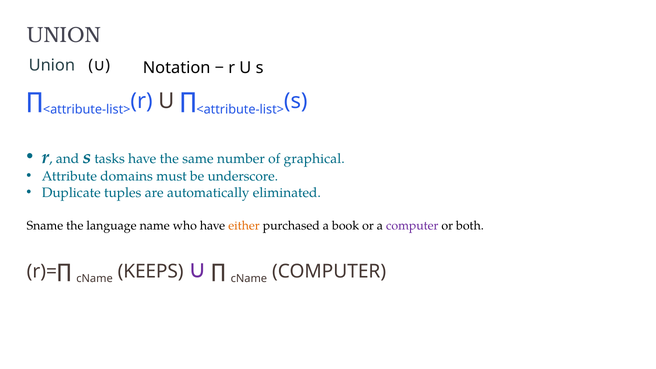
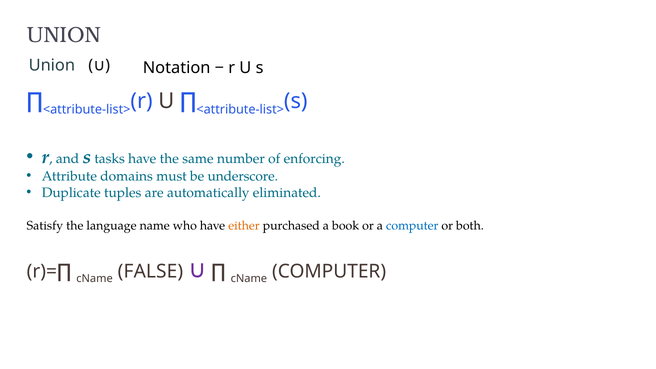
graphical: graphical -> enforcing
Sname: Sname -> Satisfy
computer at (412, 226) colour: purple -> blue
KEEPS: KEEPS -> FALSE
